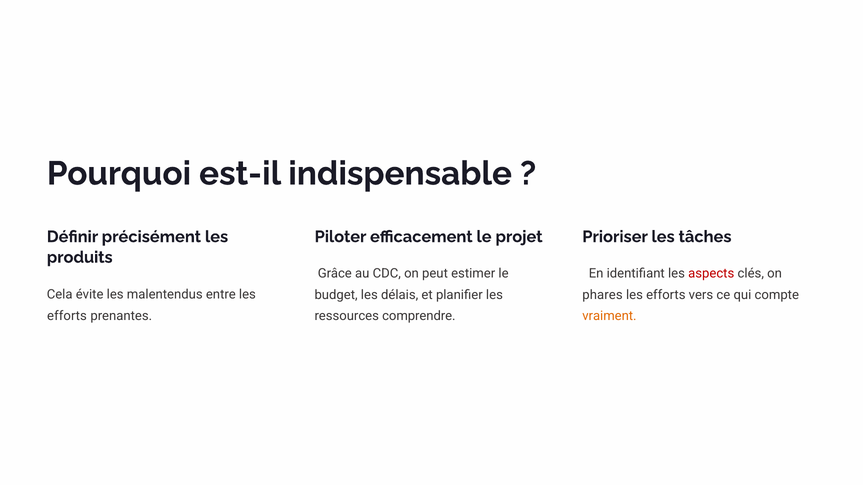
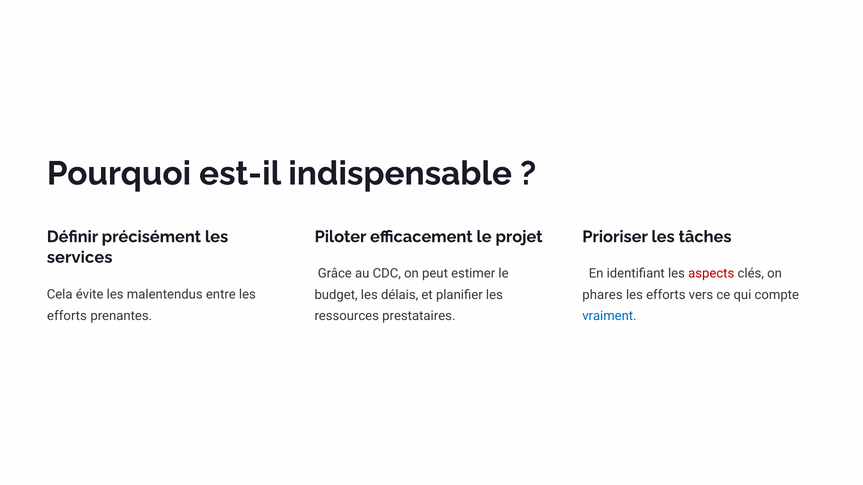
produits: produits -> services
comprendre: comprendre -> prestataires
vraiment colour: orange -> blue
